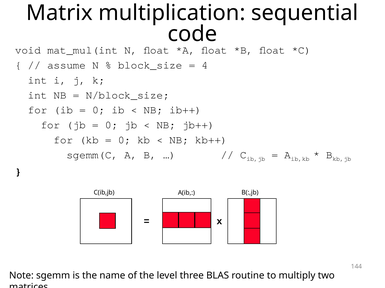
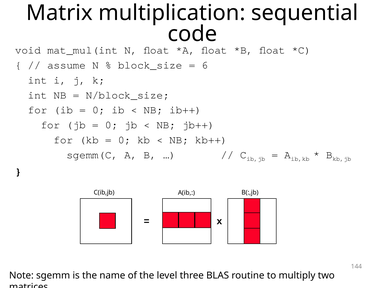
4: 4 -> 6
